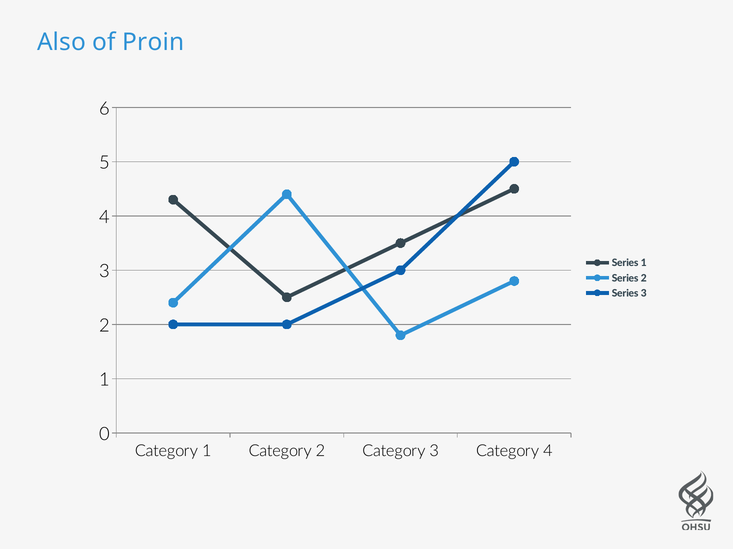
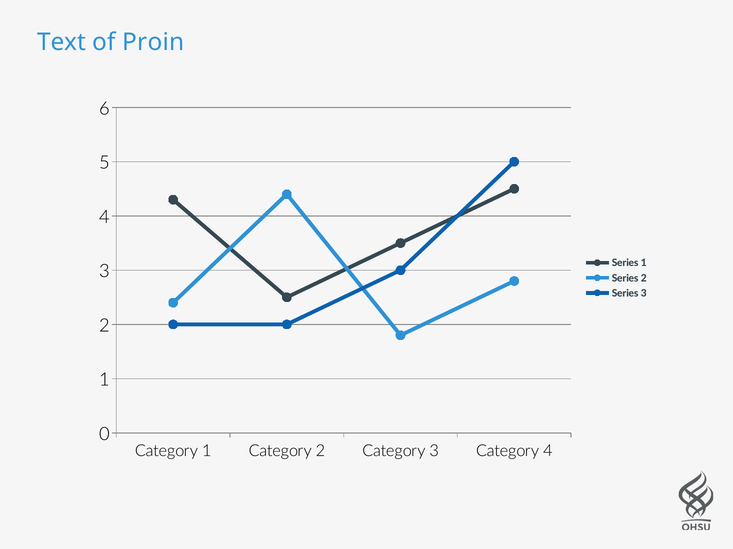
Also: Also -> Text
